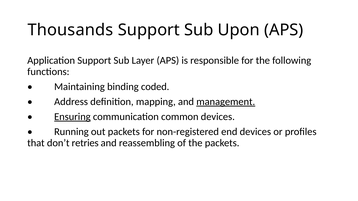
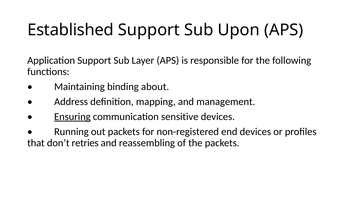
Thousands: Thousands -> Established
coded: coded -> about
management underline: present -> none
common: common -> sensitive
